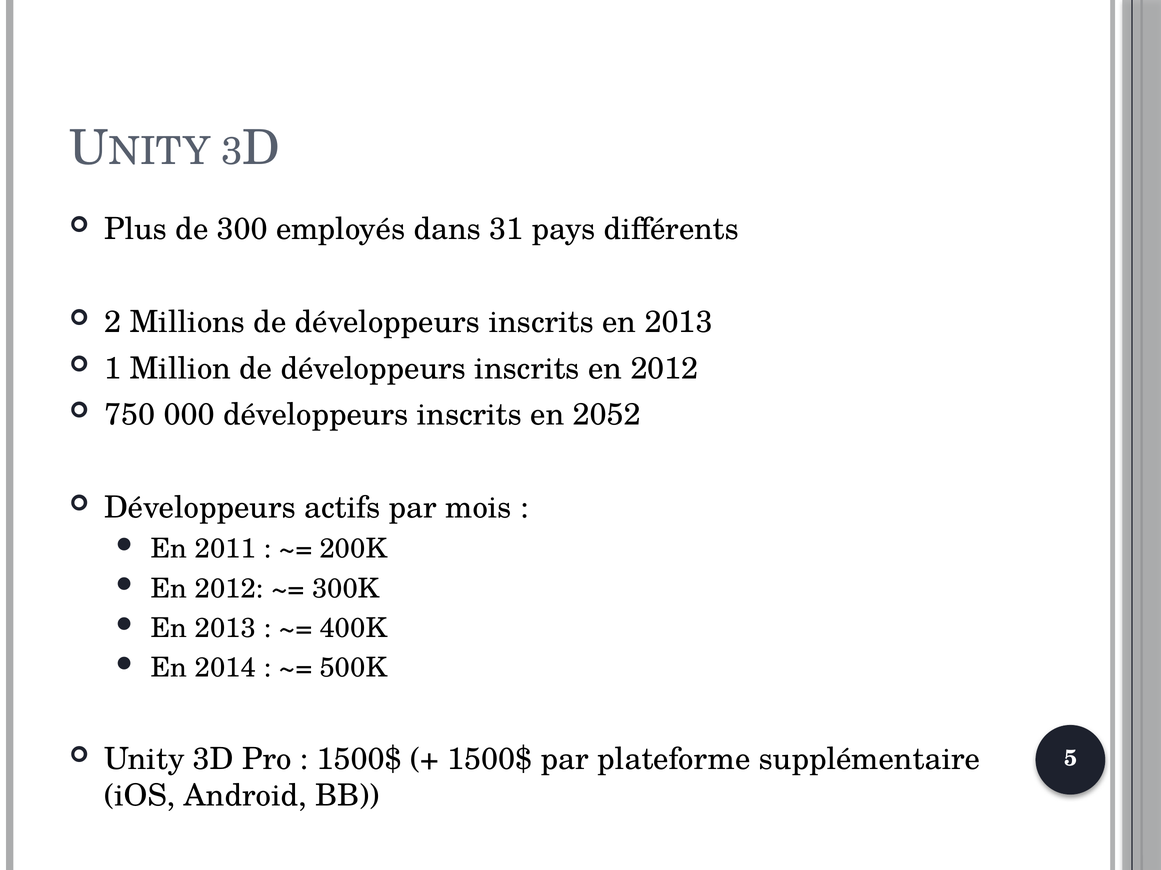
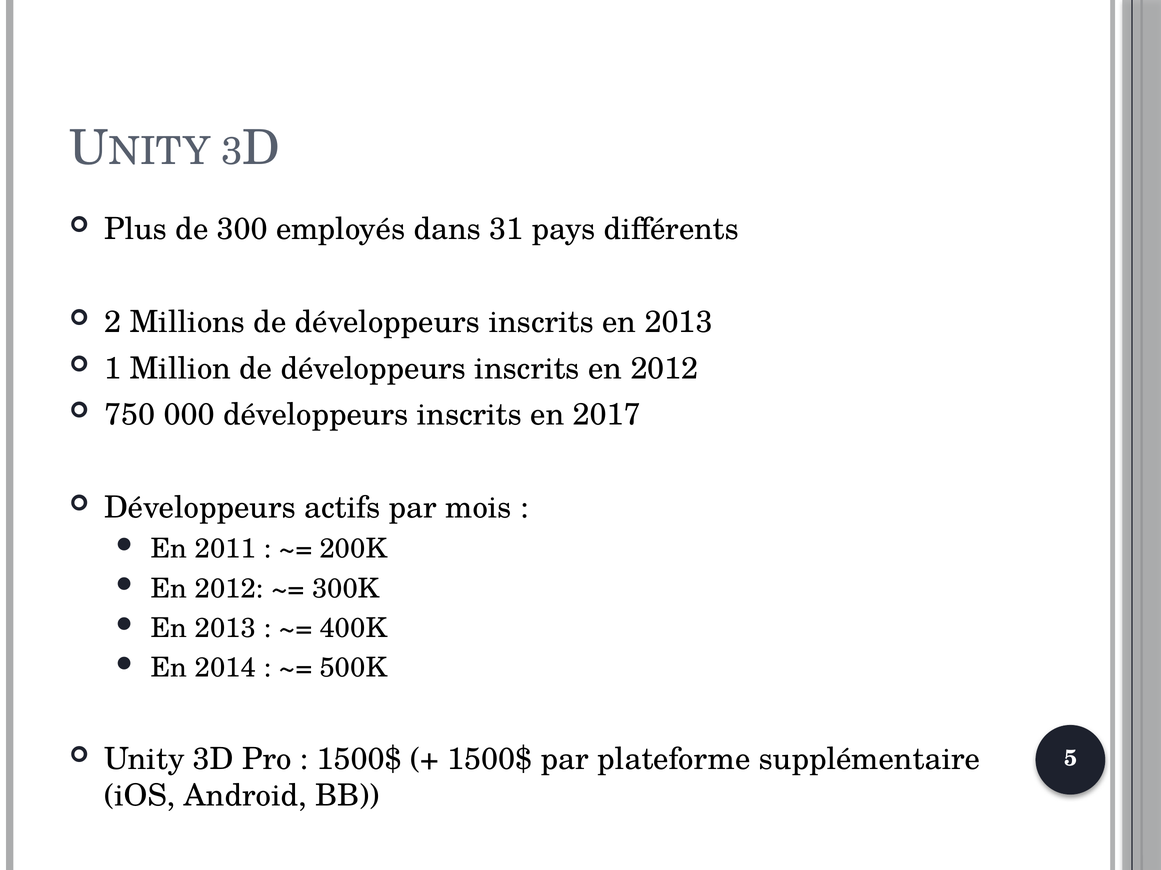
2052: 2052 -> 2017
